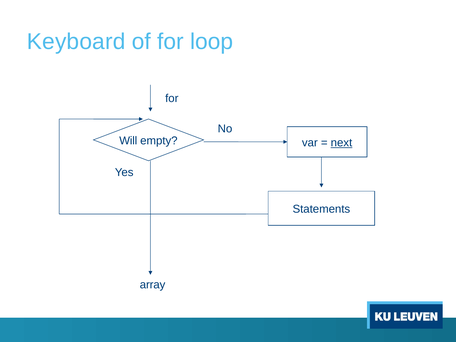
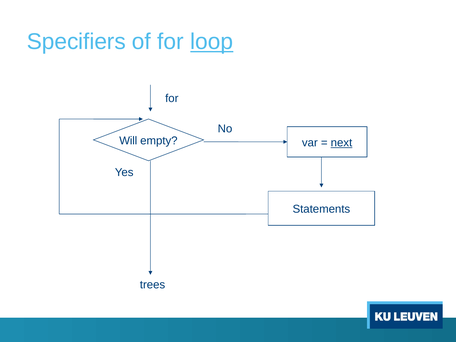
Keyboard: Keyboard -> Specifiers
loop underline: none -> present
array: array -> trees
